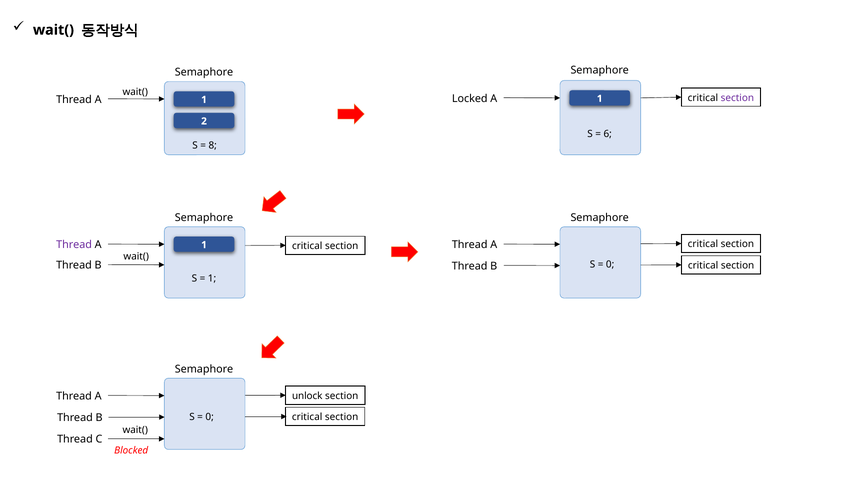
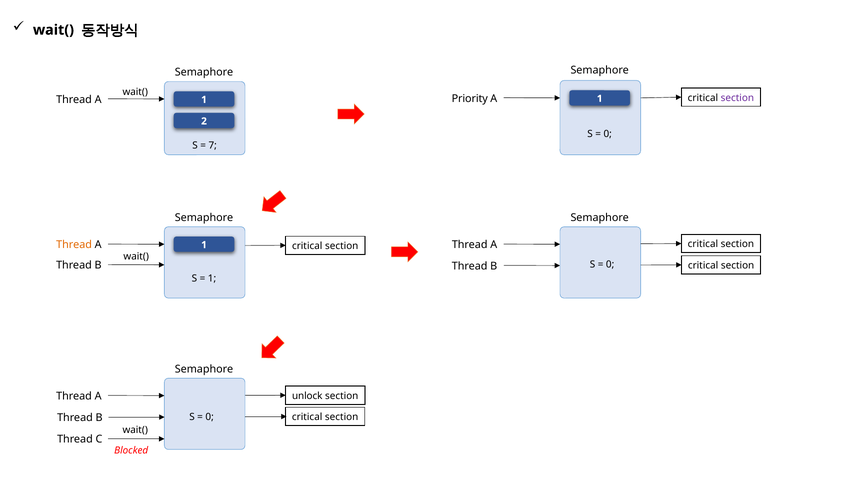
Locked: Locked -> Priority
6 at (608, 134): 6 -> 0
8: 8 -> 7
Thread at (74, 245) colour: purple -> orange
